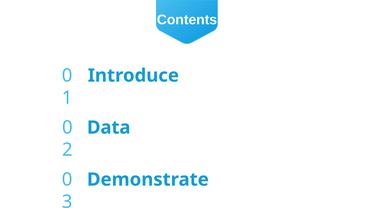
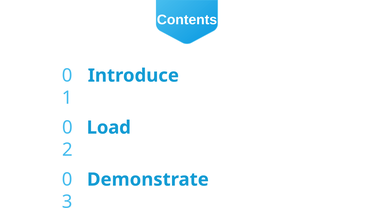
Data: Data -> Load
